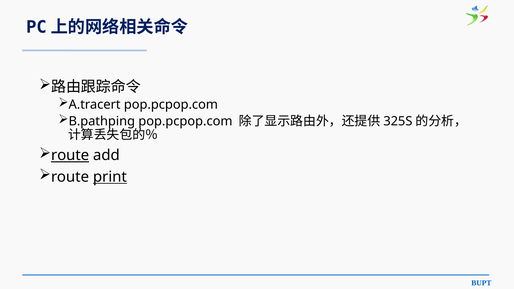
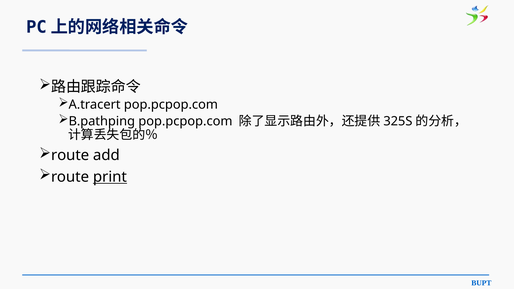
route at (70, 155) underline: present -> none
